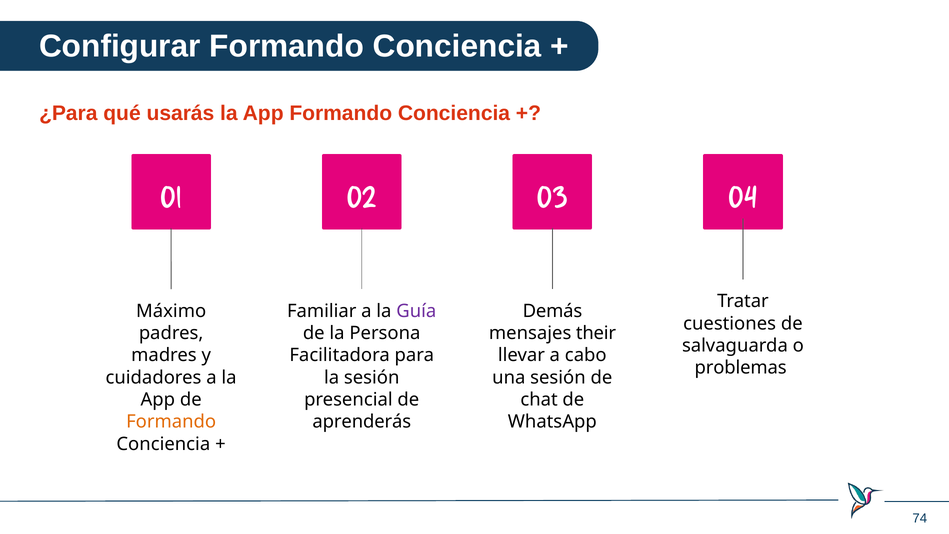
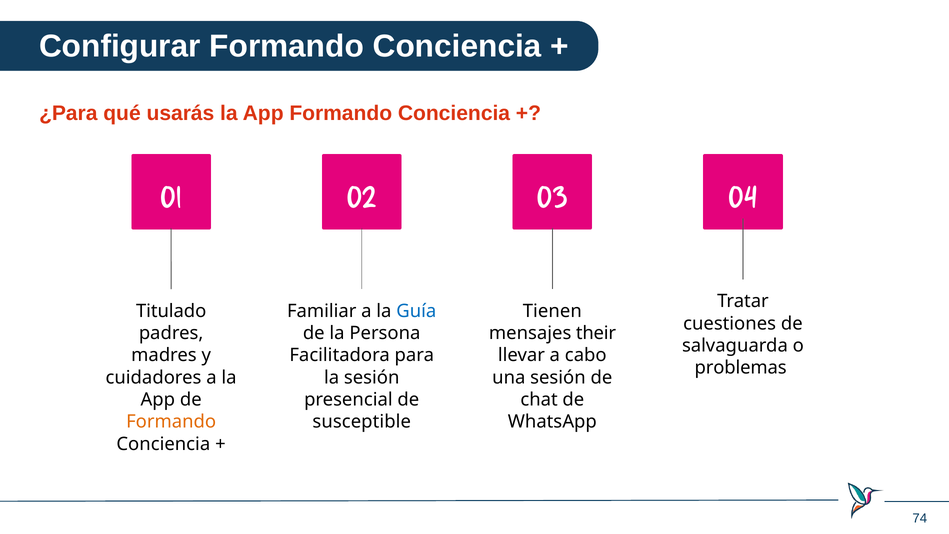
Máximo: Máximo -> Titulado
Guía colour: purple -> blue
Demás: Demás -> Tienen
aprenderás: aprenderás -> susceptible
